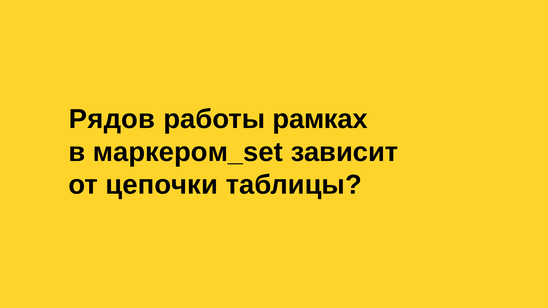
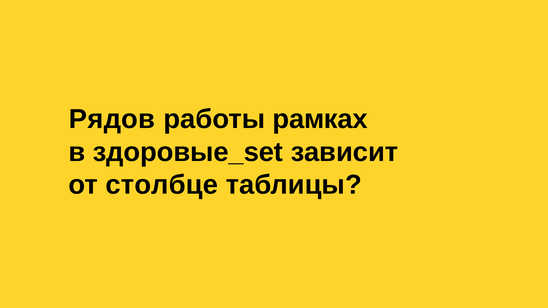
маркером_set: маркером_set -> здоровые_set
цепочки: цепочки -> столбце
